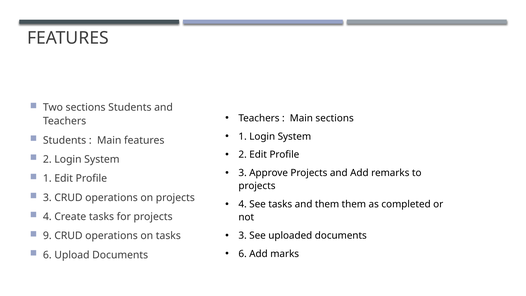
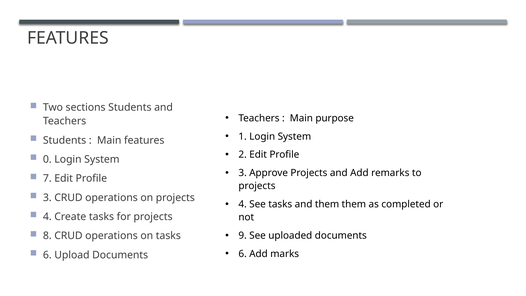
Main sections: sections -> purpose
2 at (47, 159): 2 -> 0
1 at (47, 178): 1 -> 7
3 at (243, 236): 3 -> 9
9: 9 -> 8
